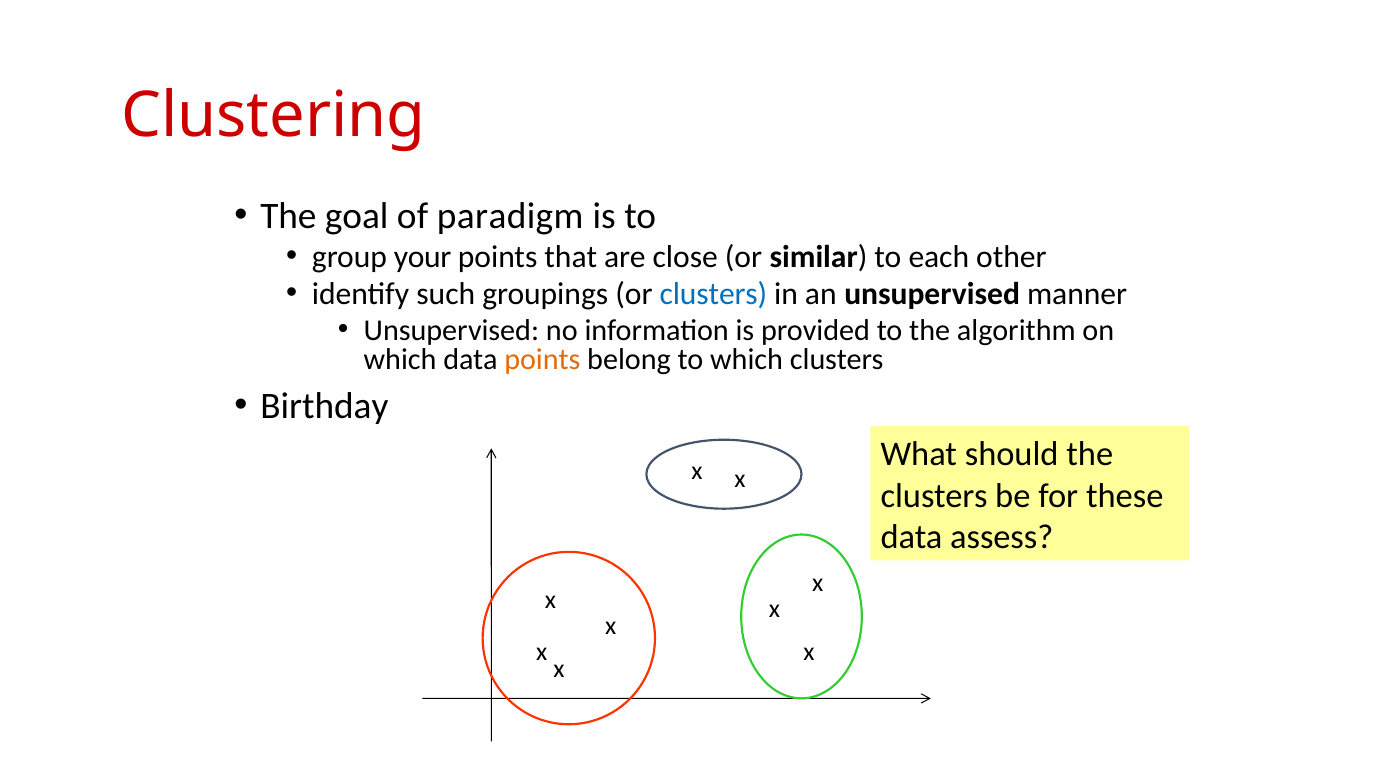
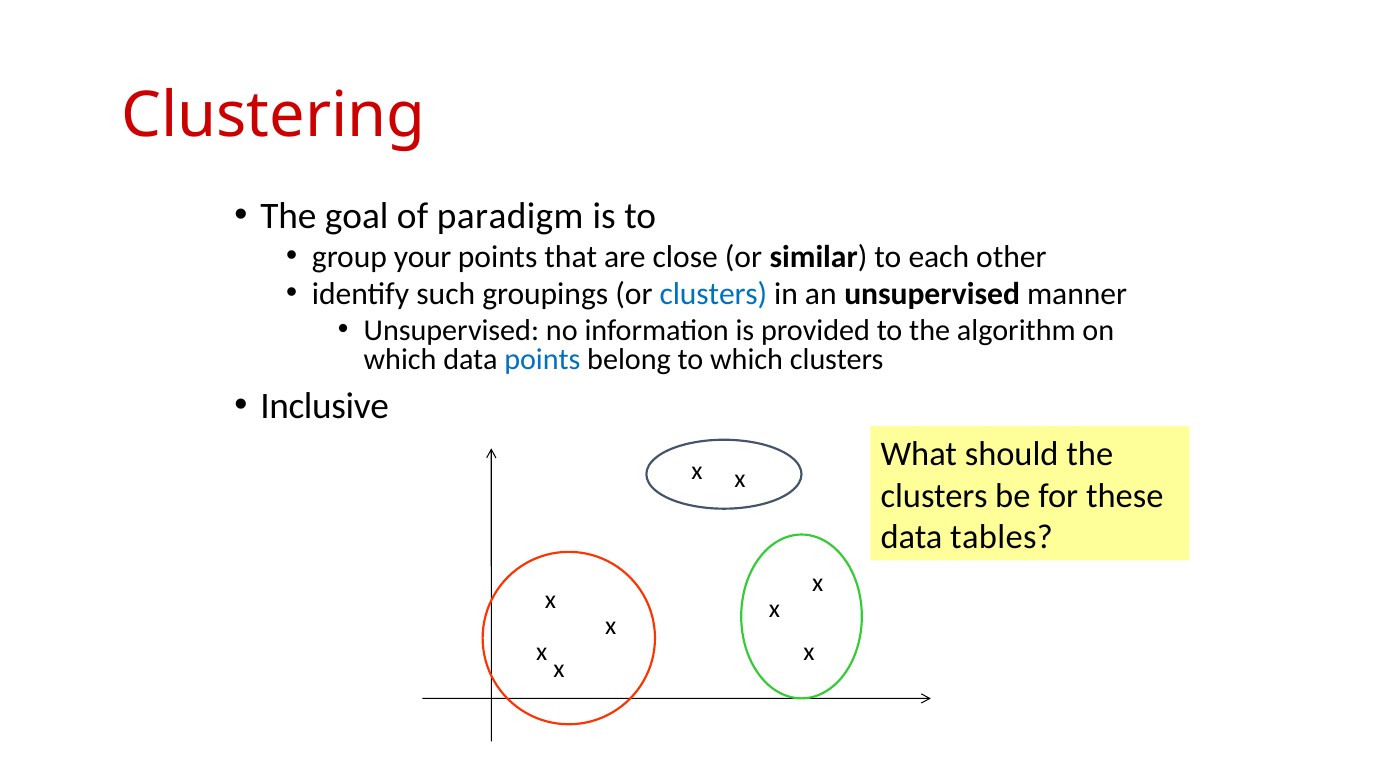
points at (542, 360) colour: orange -> blue
Birthday: Birthday -> Inclusive
assess: assess -> tables
